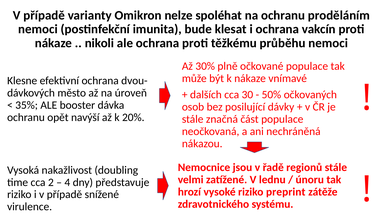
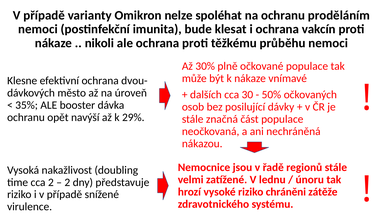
20%: 20% -> 29%
4 at (67, 183): 4 -> 2
preprint: preprint -> chráněni
